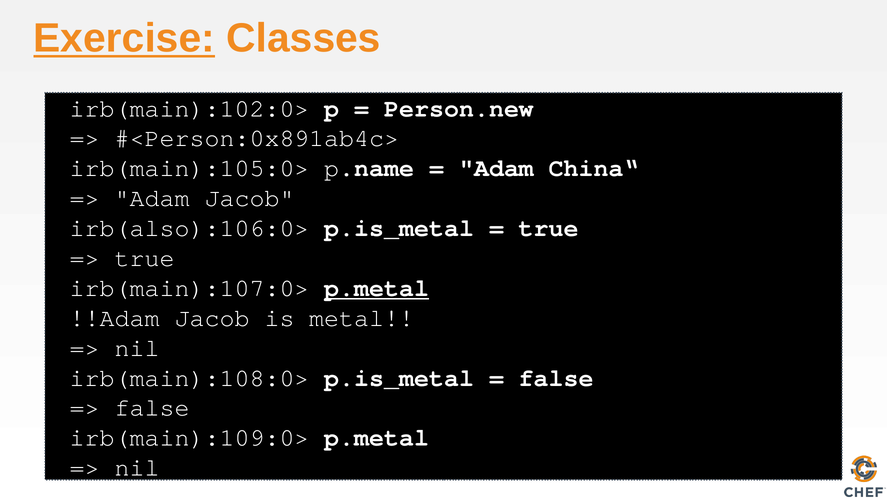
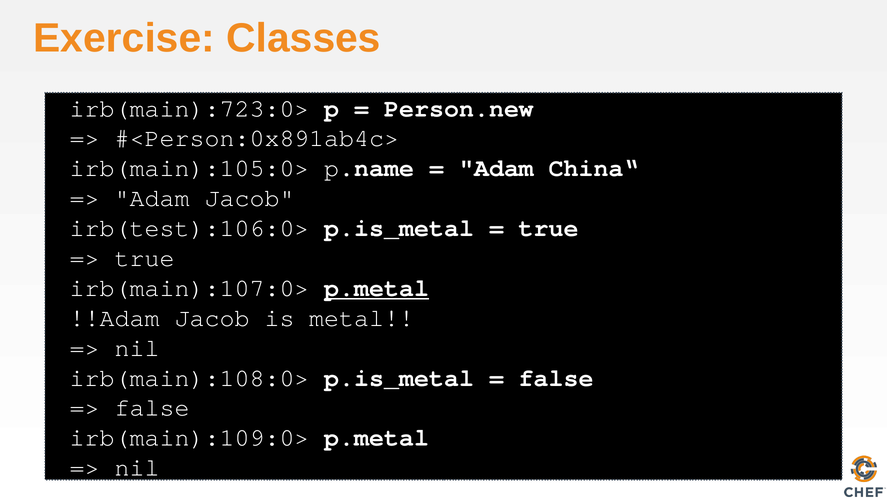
Exercise underline: present -> none
irb(main):102:0>: irb(main):102:0> -> irb(main):723:0>
irb(also):106:0>: irb(also):106:0> -> irb(test):106:0>
